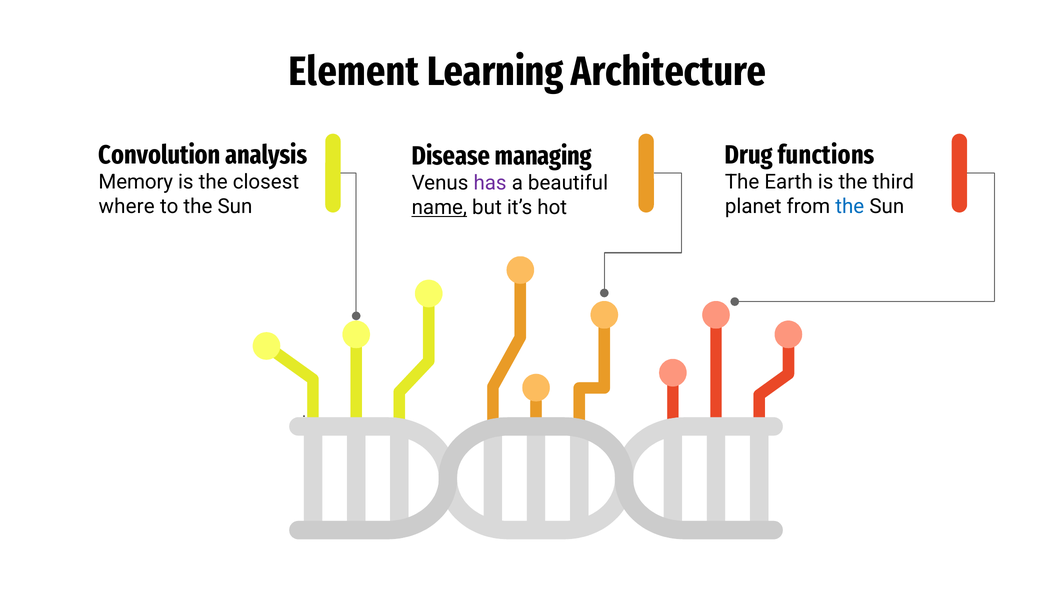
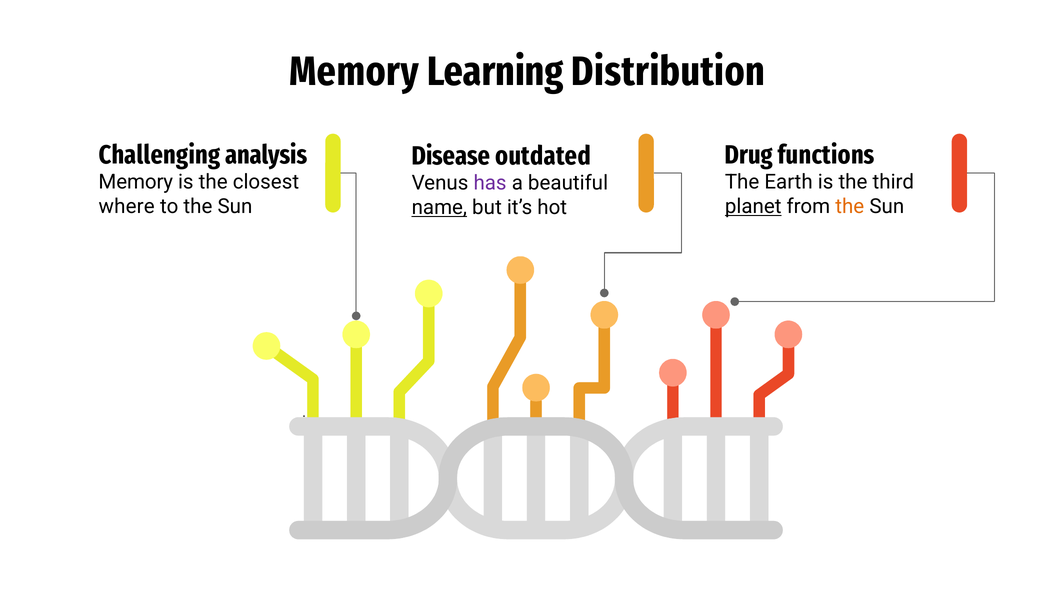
Element at (354, 72): Element -> Memory
Architecture: Architecture -> Distribution
Convolution: Convolution -> Challenging
managing: managing -> outdated
planet underline: none -> present
the at (850, 206) colour: blue -> orange
